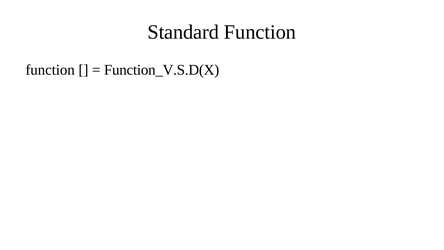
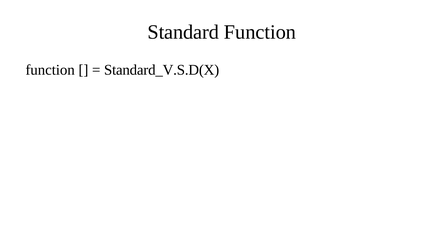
Function_V.S.D(X: Function_V.S.D(X -> Standard_V.S.D(X
